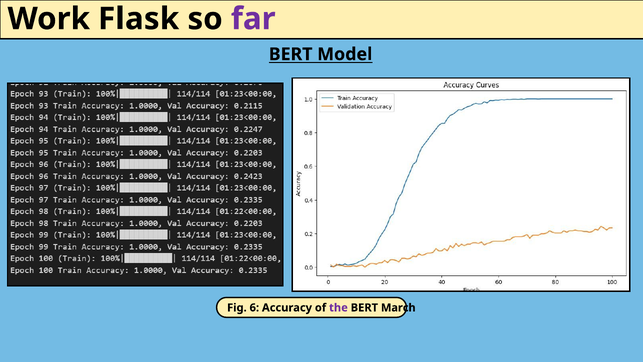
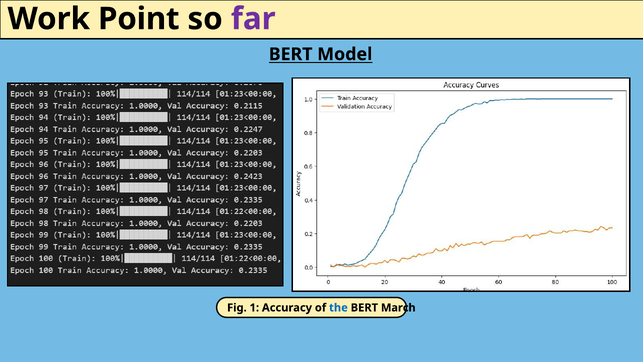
Flask: Flask -> Point
6: 6 -> 1
the colour: purple -> blue
